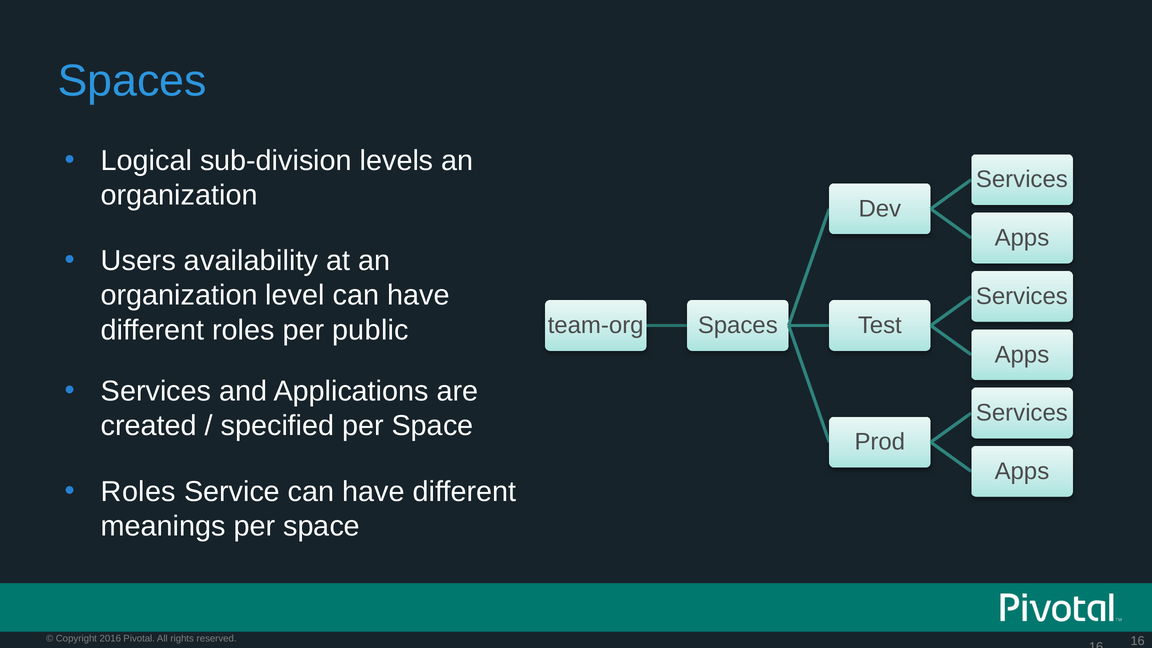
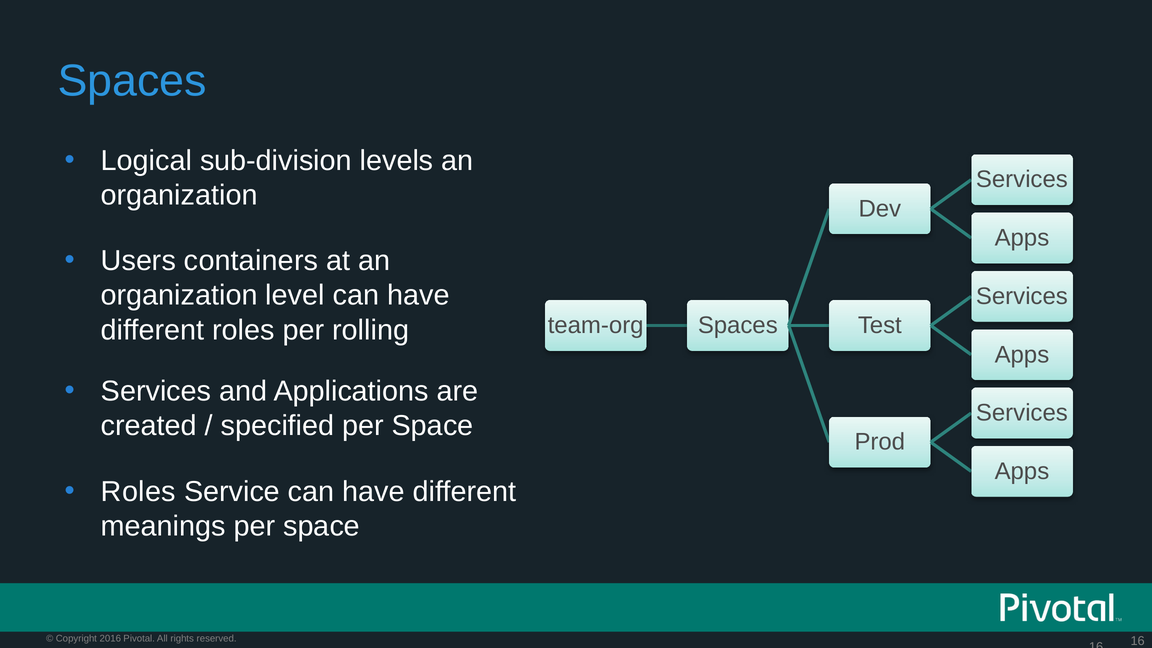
availability: availability -> containers
public: public -> rolling
